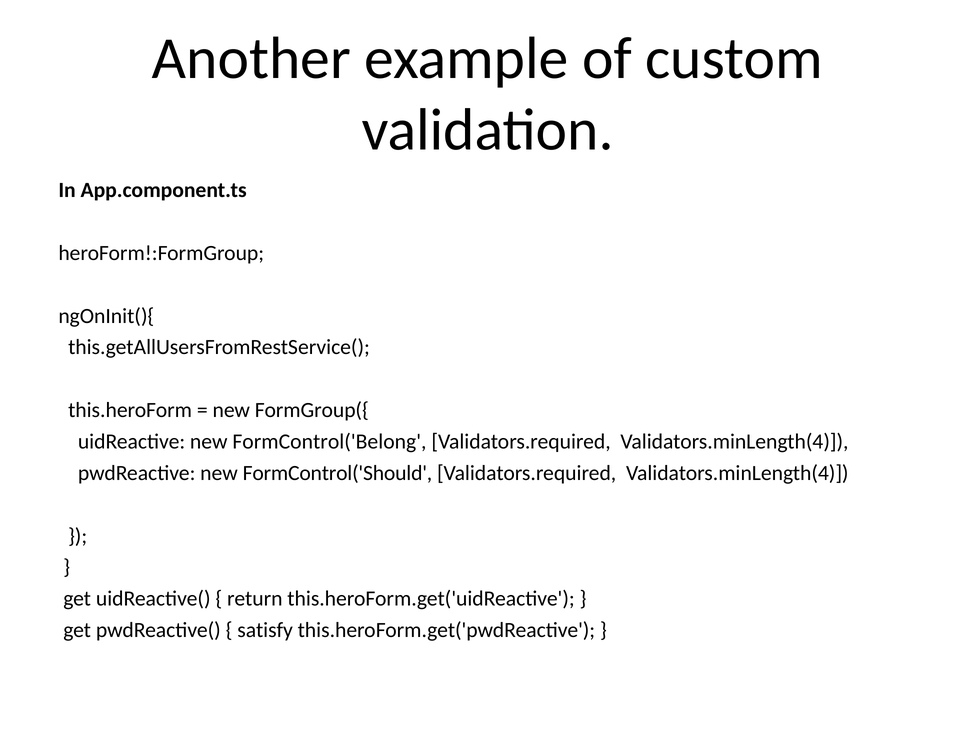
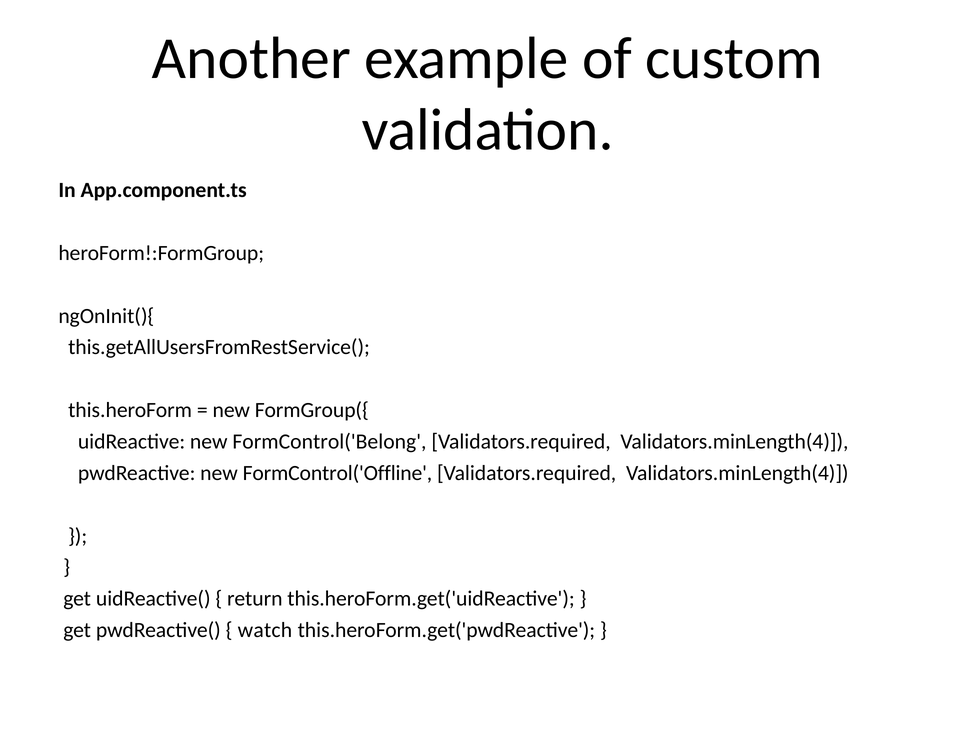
FormControl('Should: FormControl('Should -> FormControl('Offline
satisfy: satisfy -> watch
